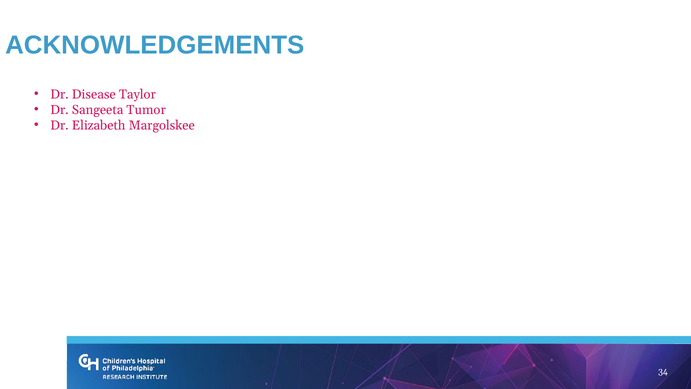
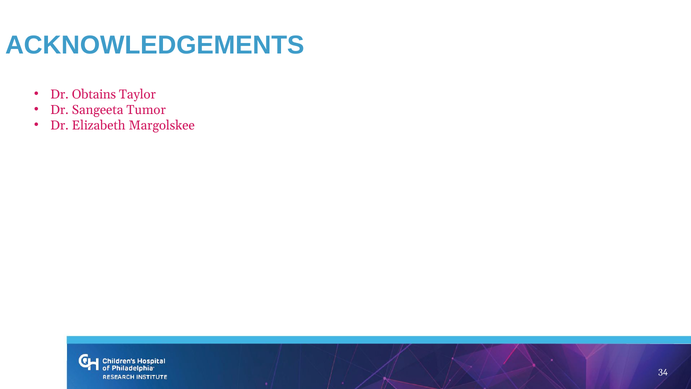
Disease: Disease -> Obtains
